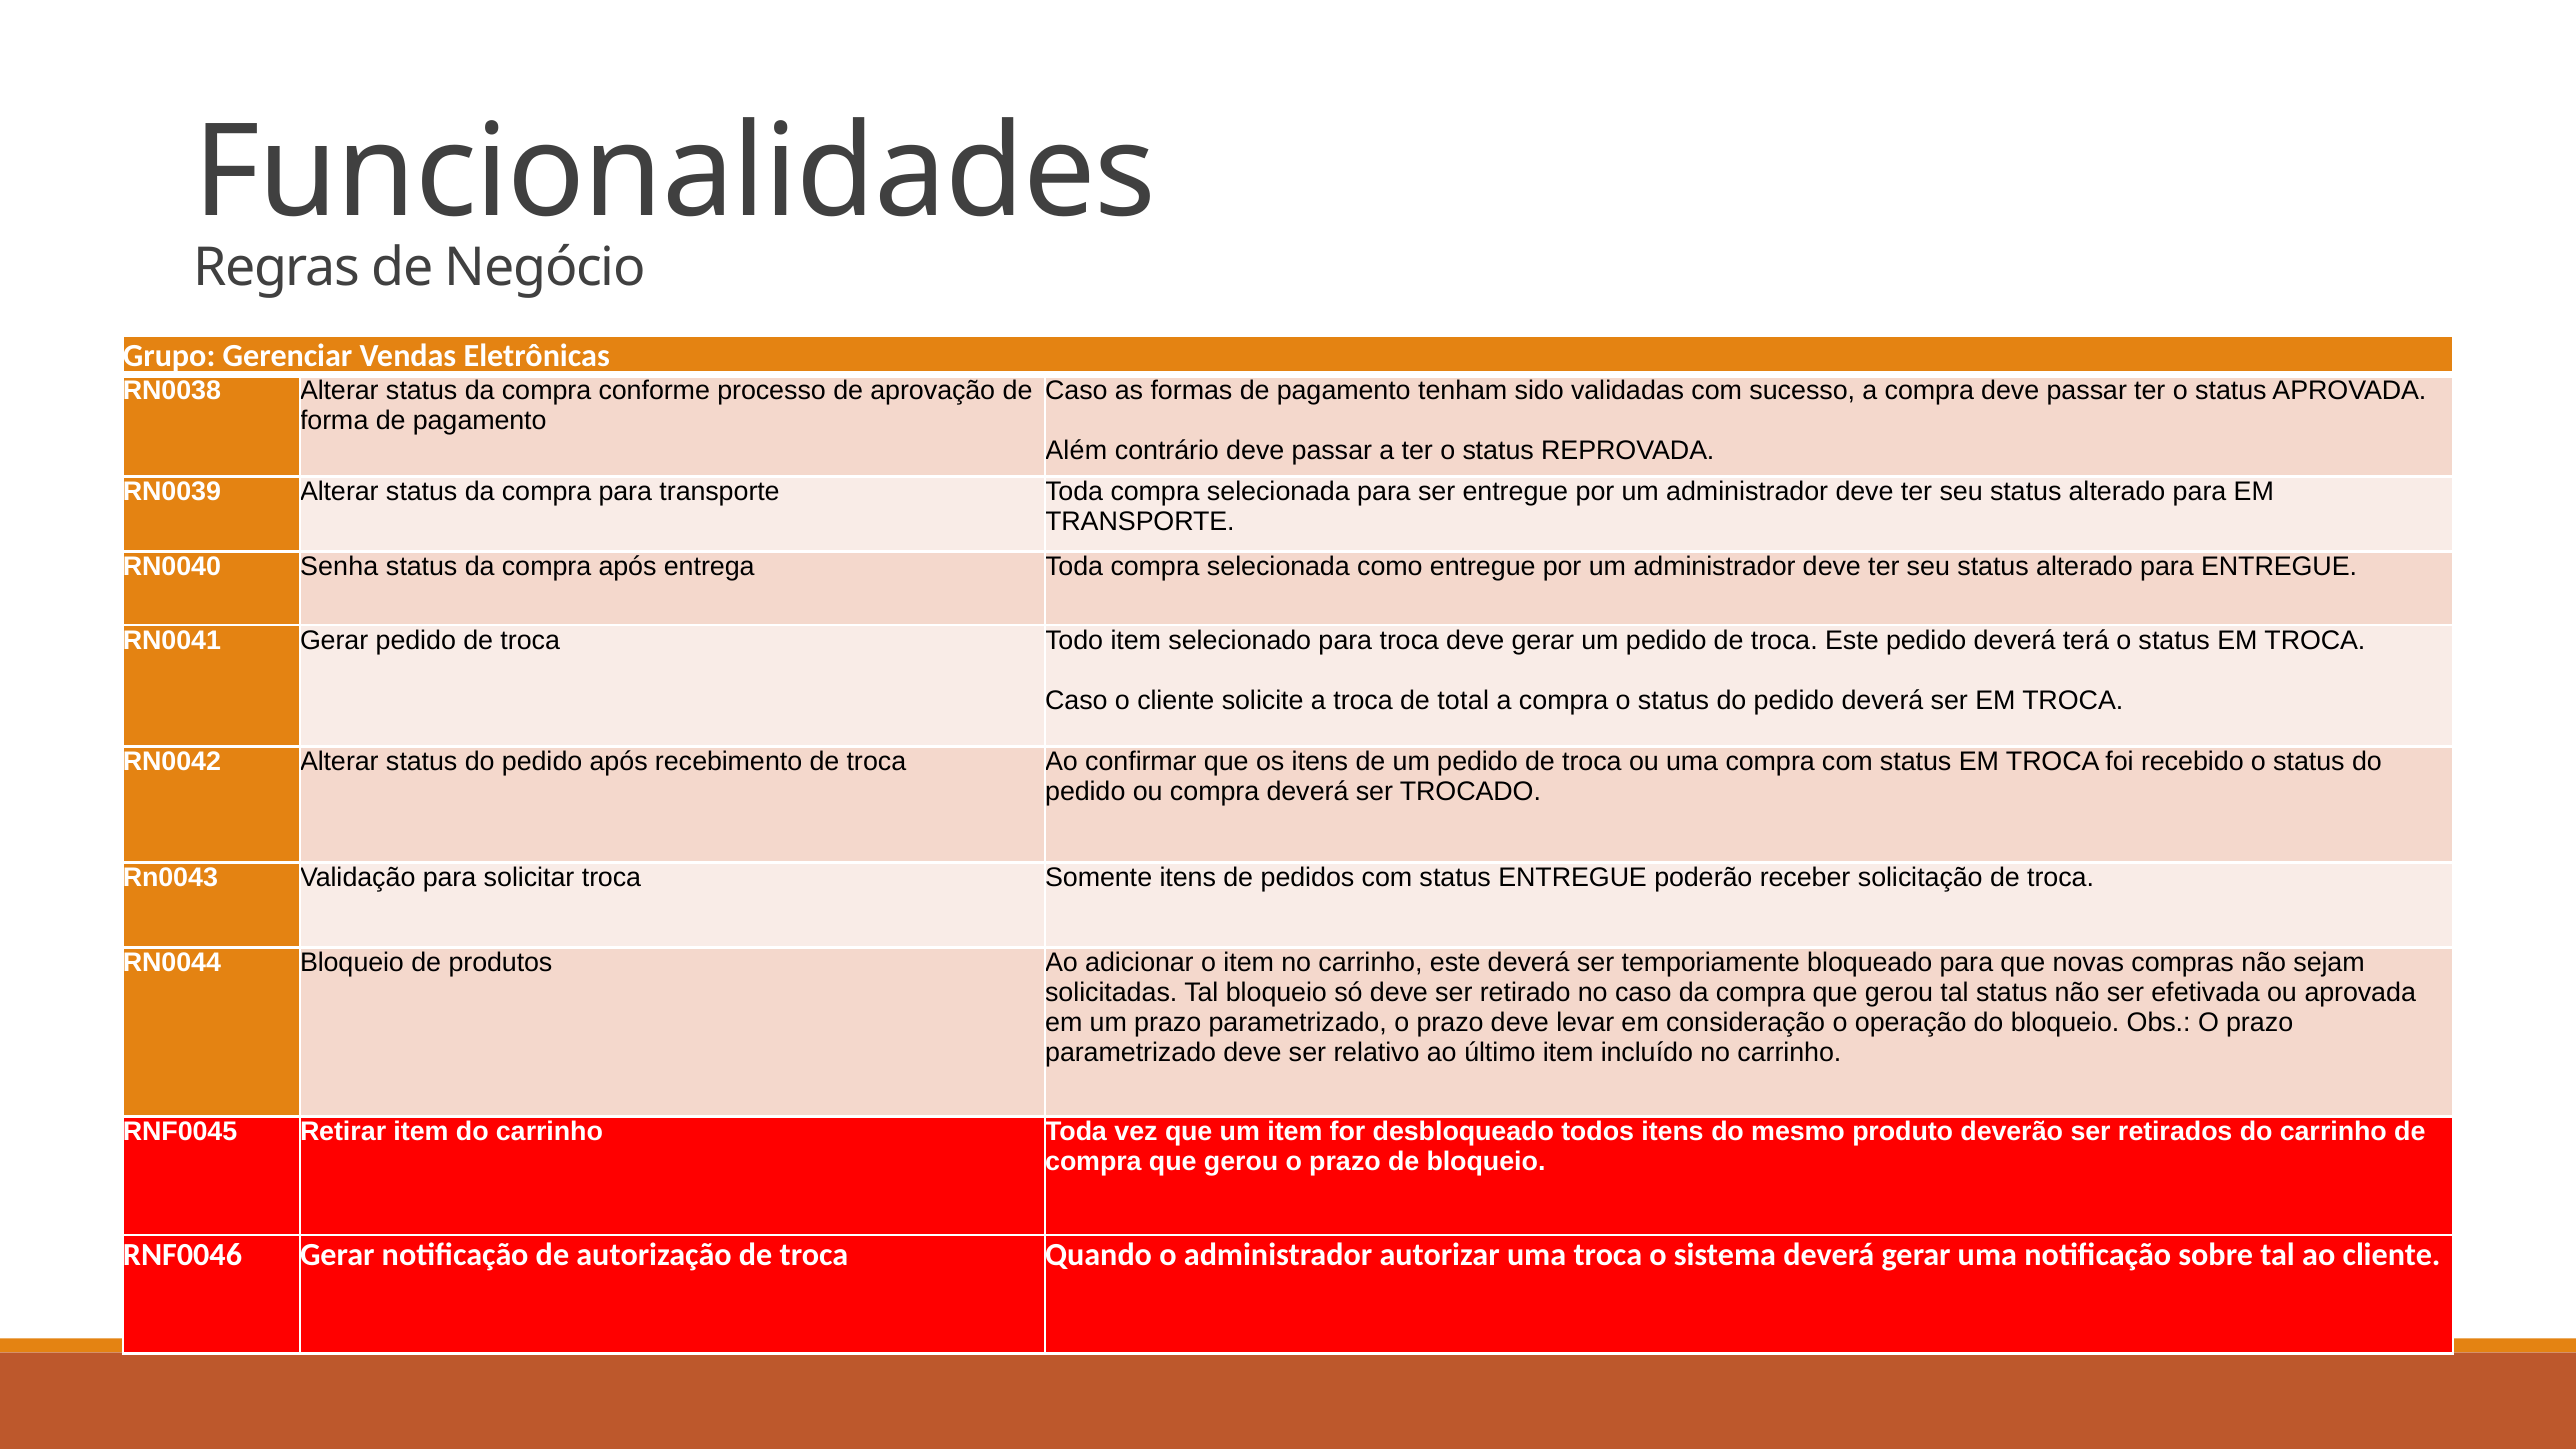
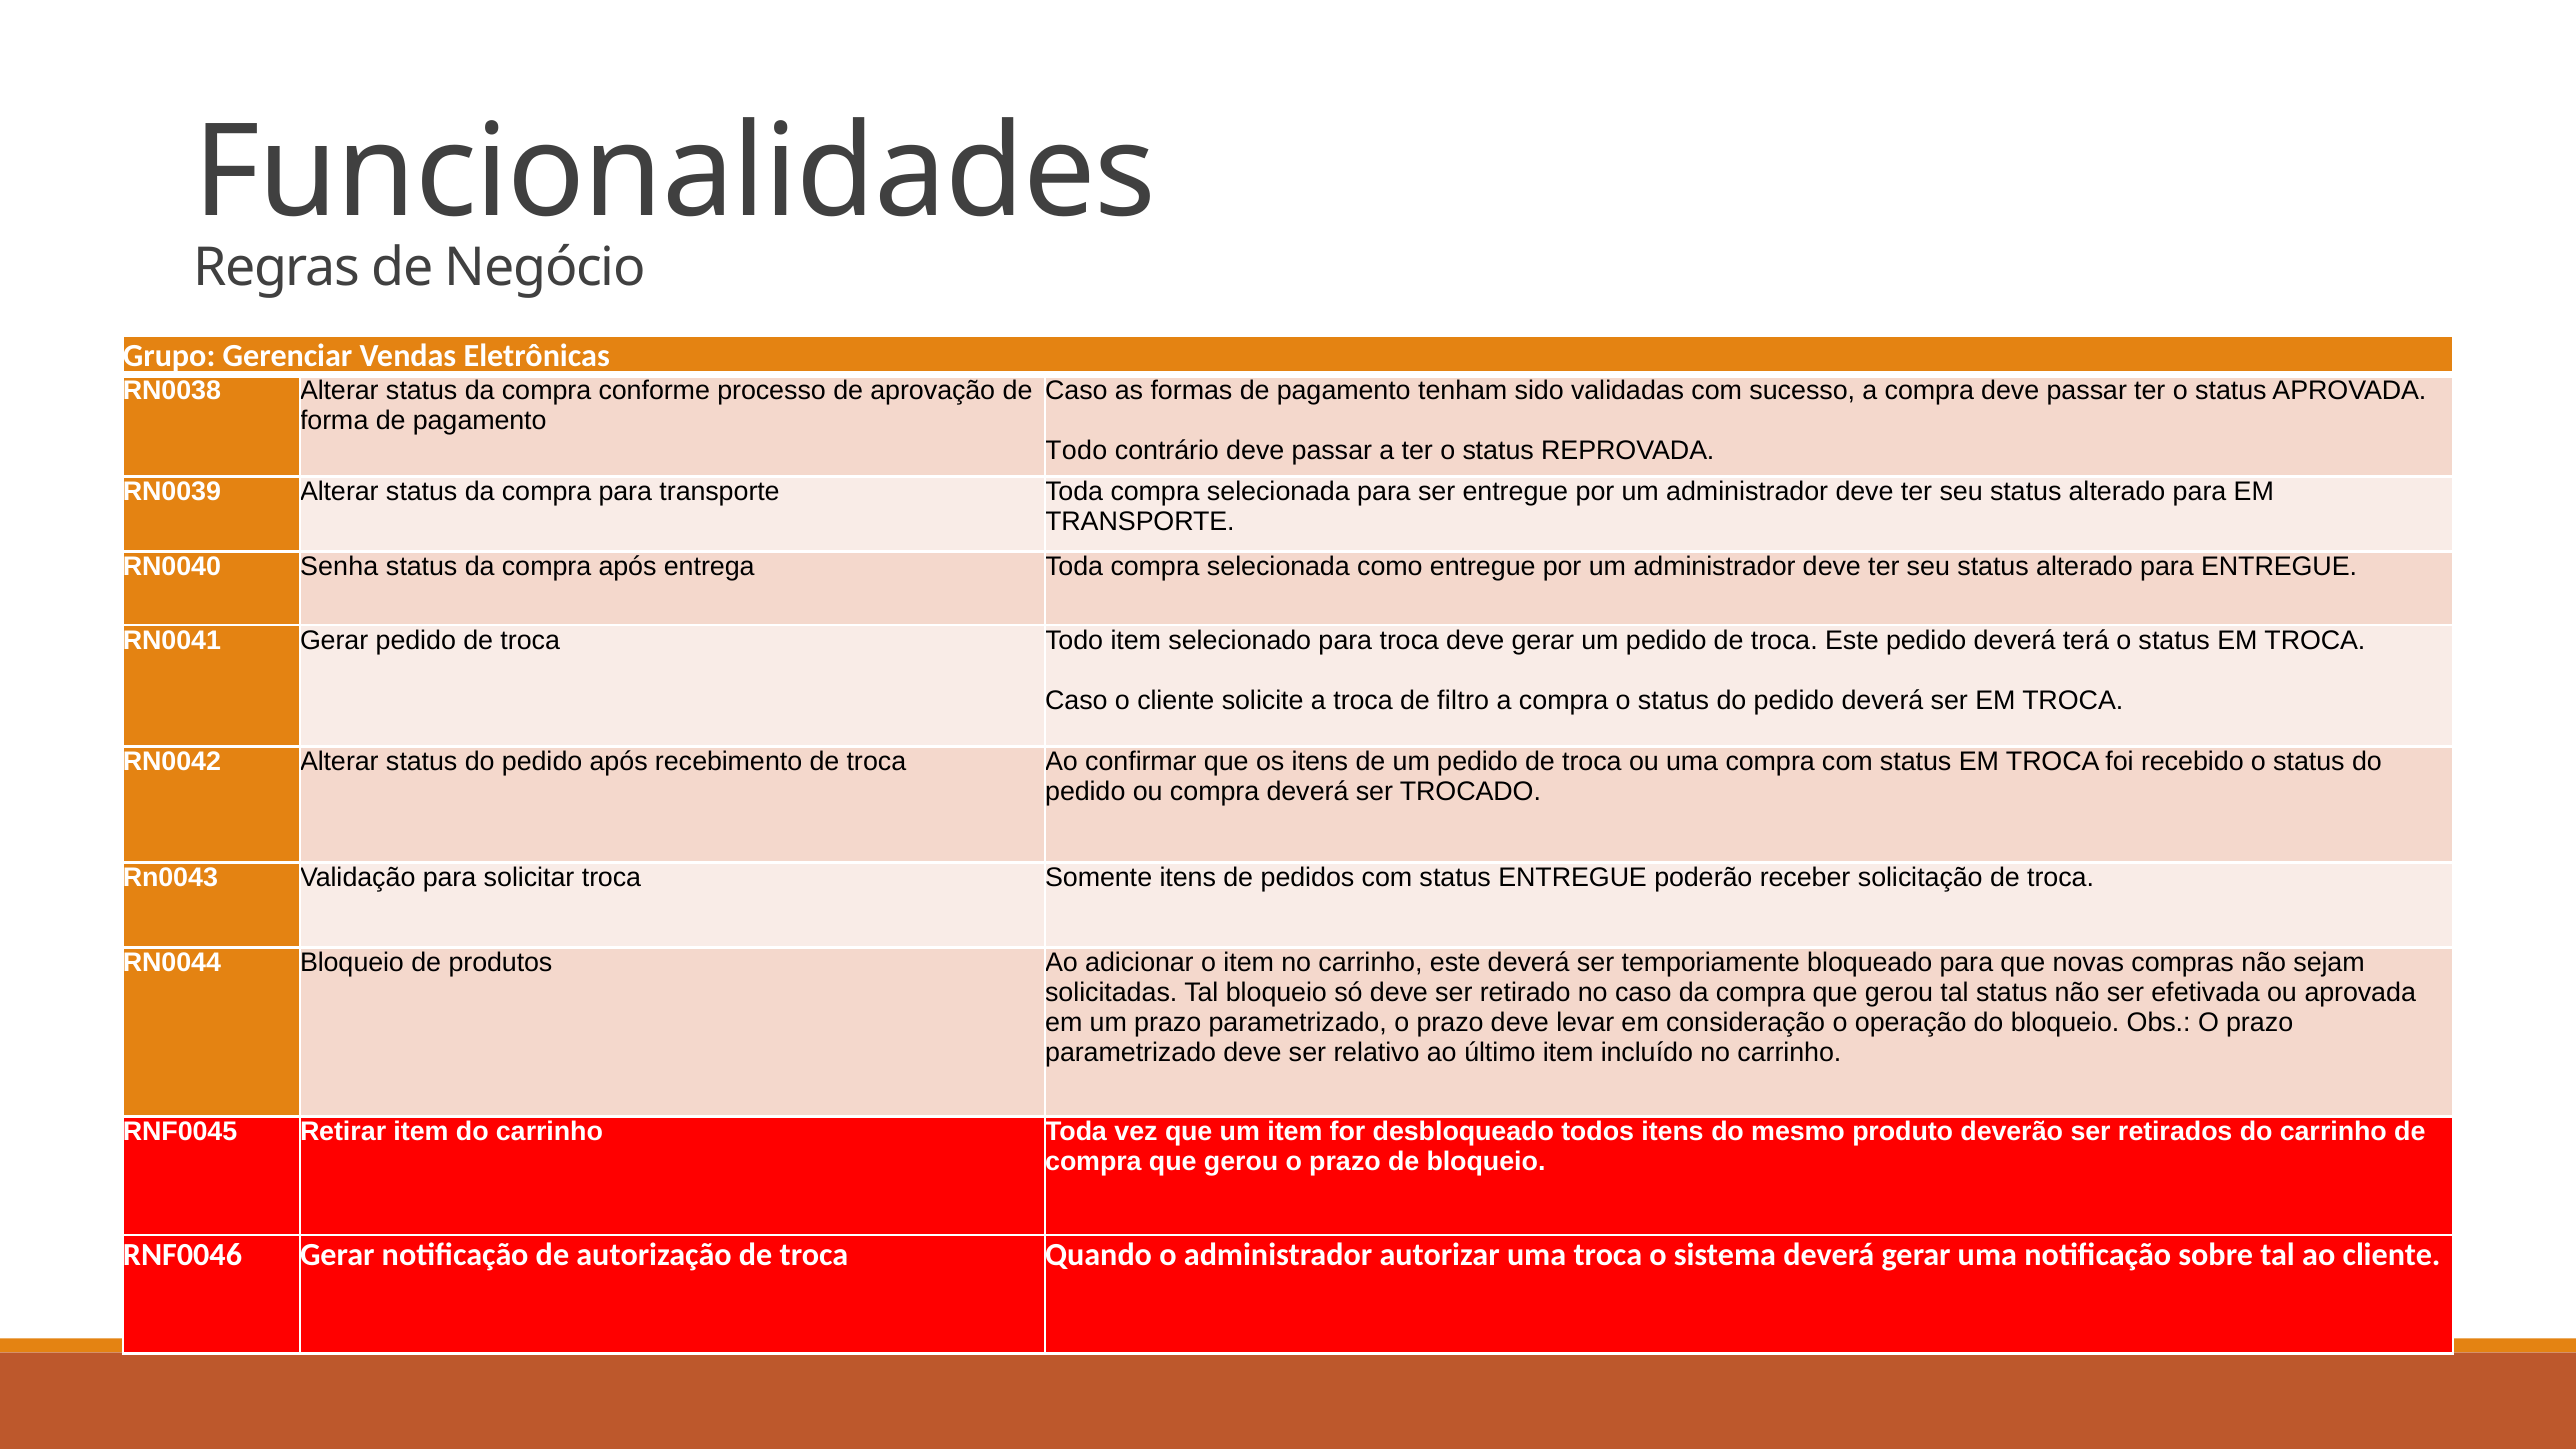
Além at (1076, 450): Além -> Todo
total: total -> filtro
